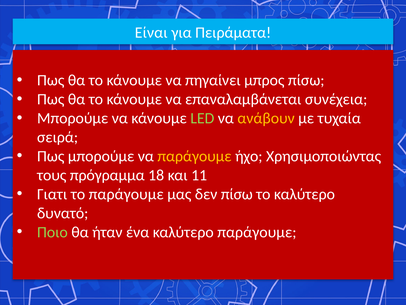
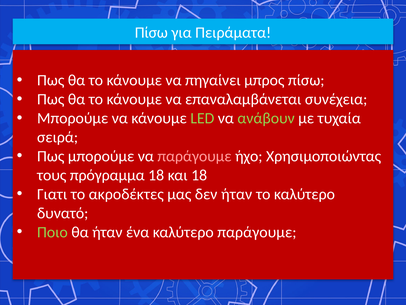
Είναι at (151, 32): Είναι -> Πίσω
ανάβουν colour: yellow -> light green
παράγουμε at (194, 156) colour: yellow -> pink
και 11: 11 -> 18
το παράγουμε: παράγουμε -> ακροδέκτες
δεν πίσω: πίσω -> ήταν
